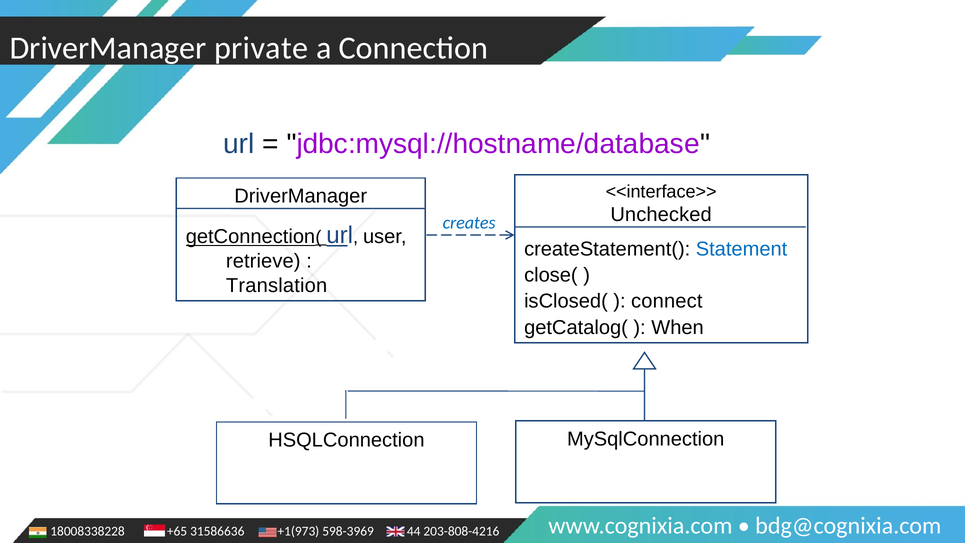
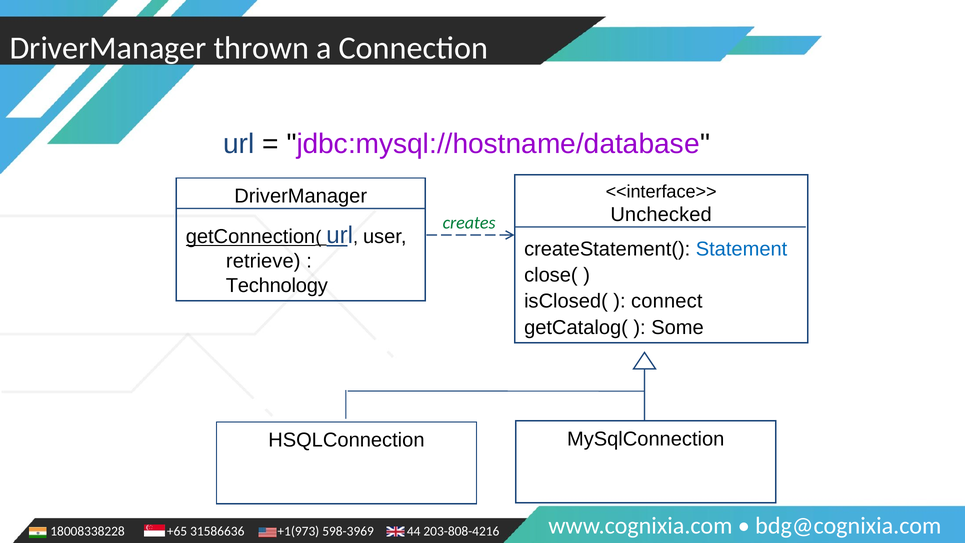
private: private -> thrown
creates colour: blue -> green
Translation: Translation -> Technology
When: When -> Some
